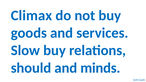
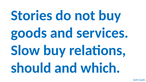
Climax: Climax -> Stories
minds: minds -> which
